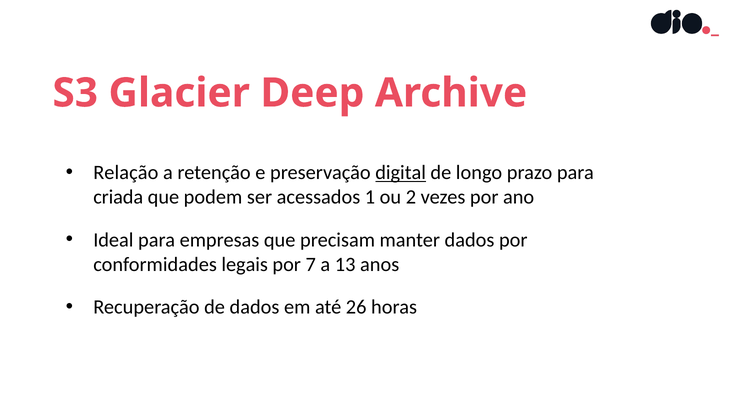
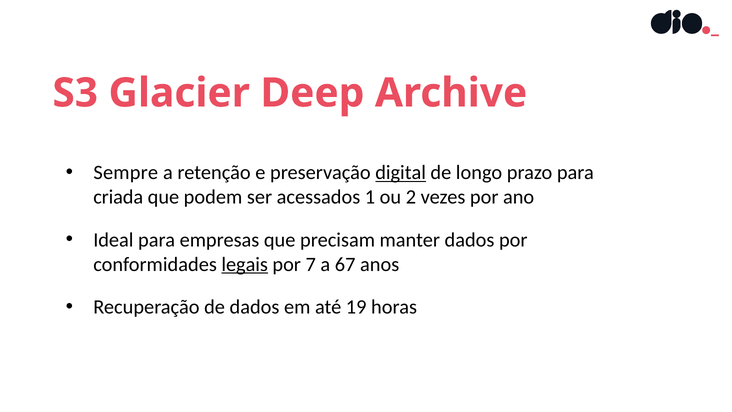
Relação: Relação -> Sempre
legais underline: none -> present
13: 13 -> 67
26: 26 -> 19
